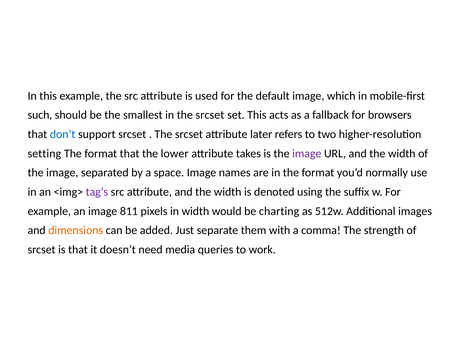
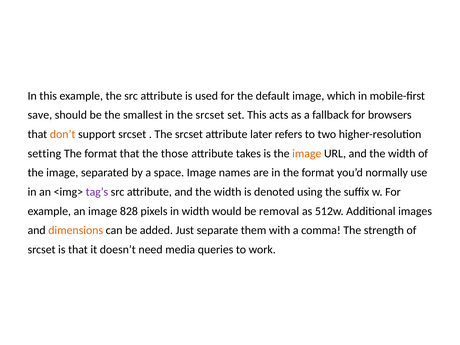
such: such -> save
don’t colour: blue -> orange
lower: lower -> those
image at (307, 153) colour: purple -> orange
811: 811 -> 828
charting: charting -> removal
